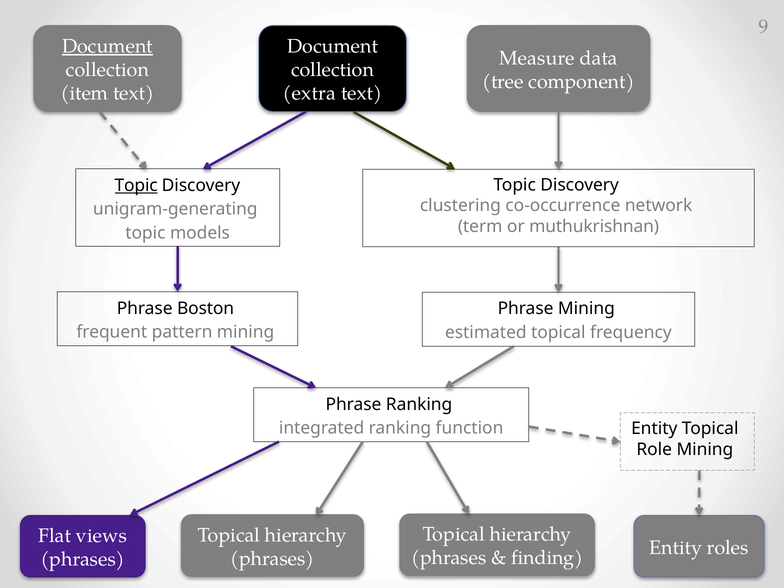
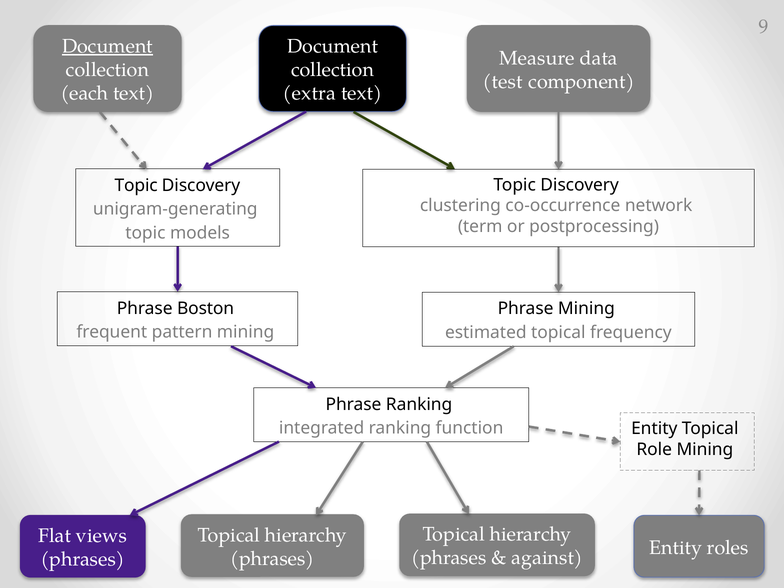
tree: tree -> test
item: item -> each
Topic at (136, 186) underline: present -> none
muthukrishnan: muthukrishnan -> postprocessing
finding: finding -> against
